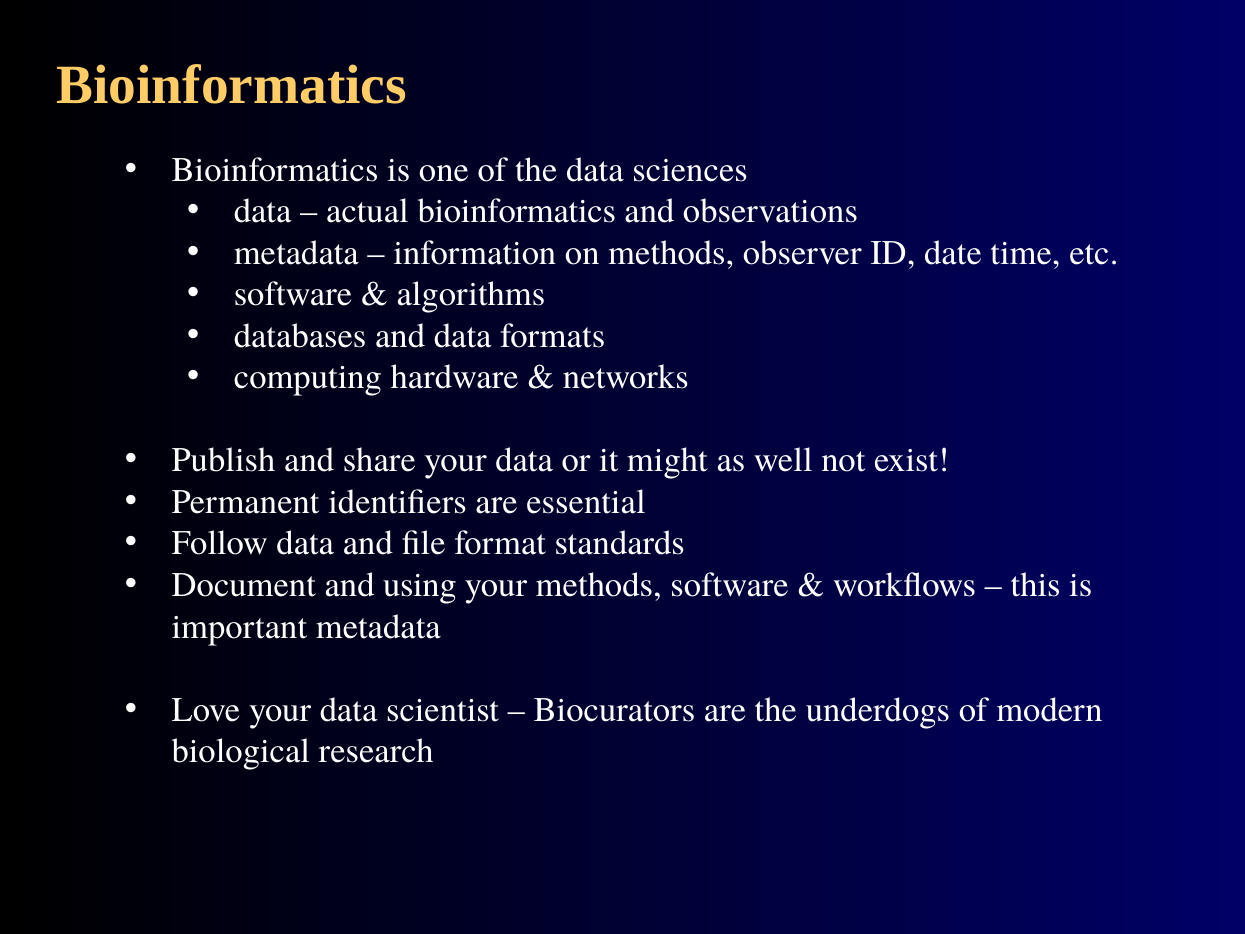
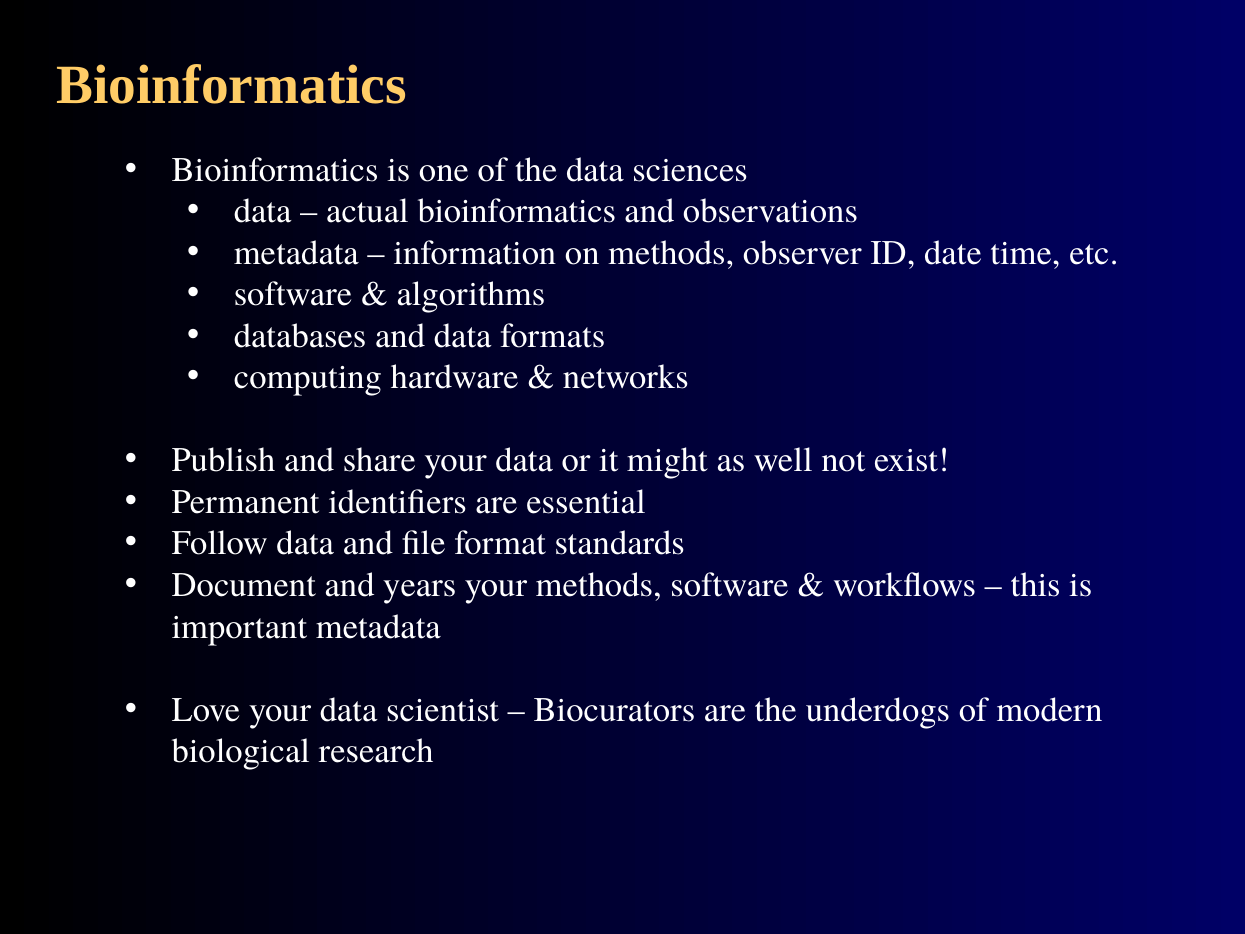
using: using -> years
